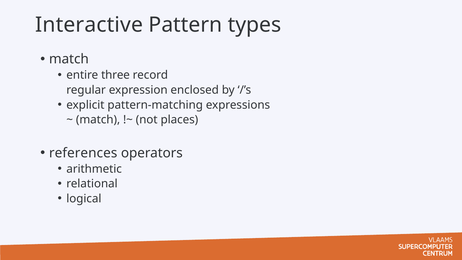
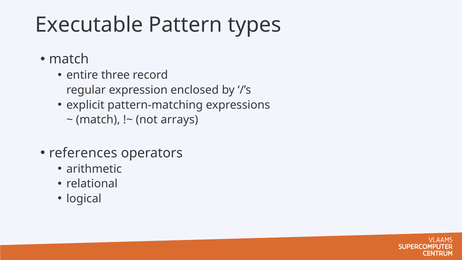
Interactive: Interactive -> Executable
places: places -> arrays
